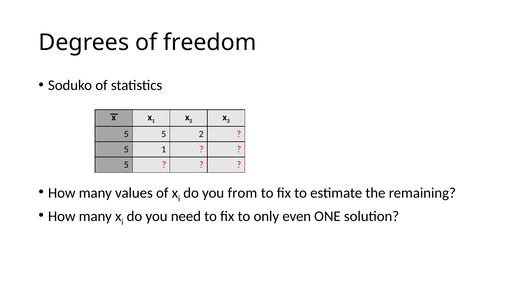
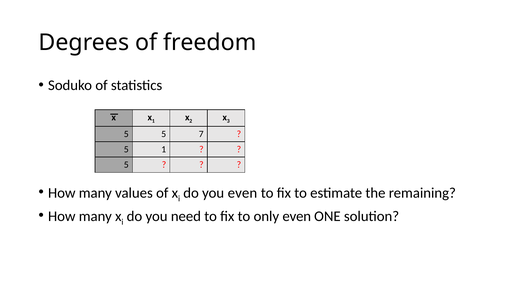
5 2: 2 -> 7
you from: from -> even
